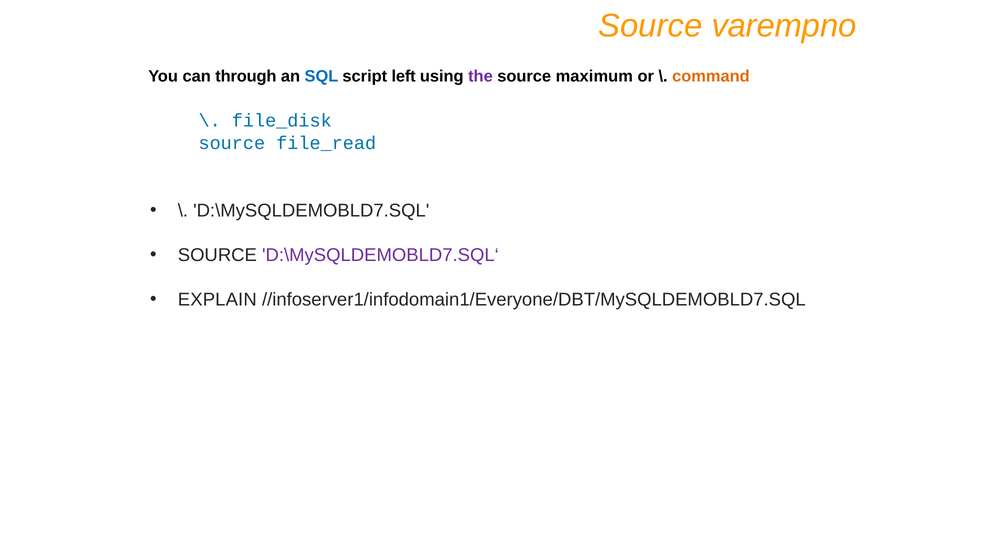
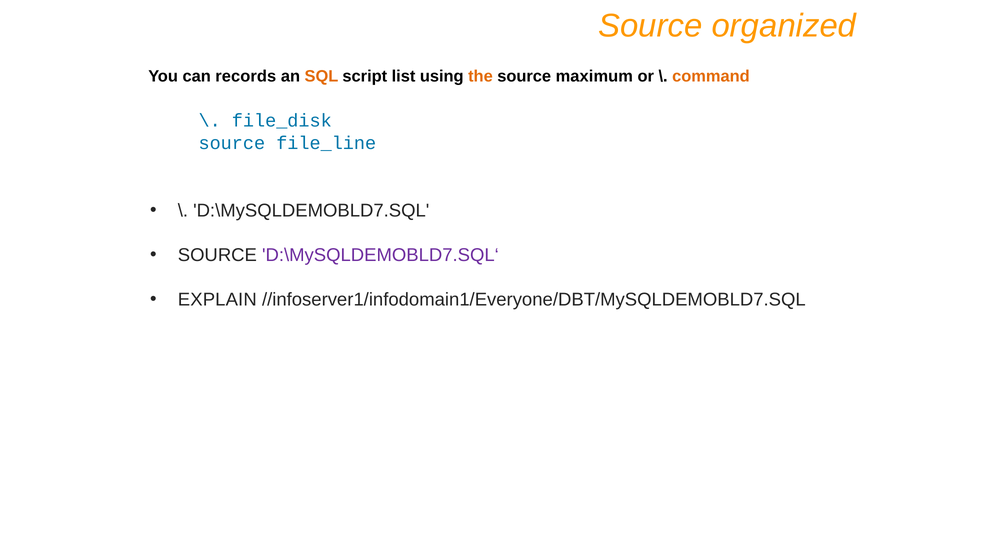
varempno: varempno -> organized
through: through -> records
SQL colour: blue -> orange
left: left -> list
the colour: purple -> orange
file_read: file_read -> file_line
